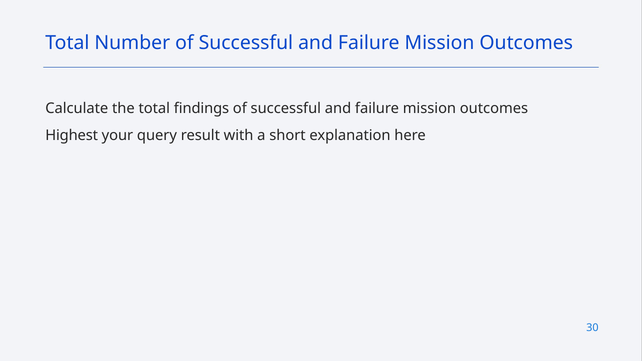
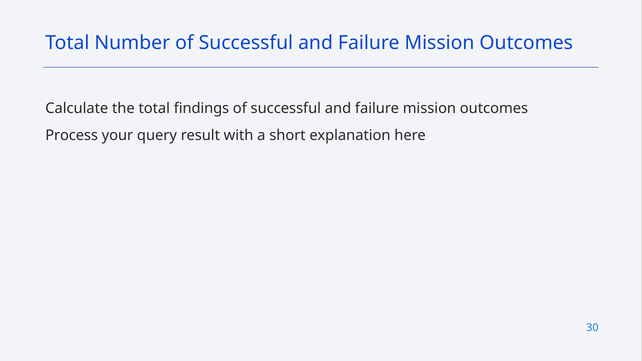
Highest: Highest -> Process
